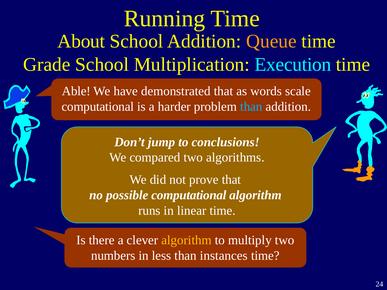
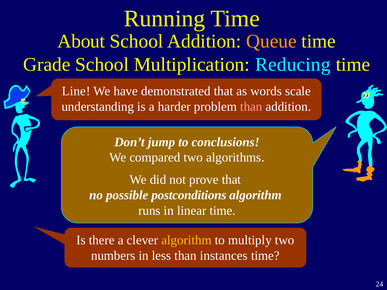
Execution: Execution -> Reducing
Able: Able -> Line
computational at (98, 107): computational -> understanding
than at (251, 107) colour: light blue -> pink
possible computational: computational -> postconditions
